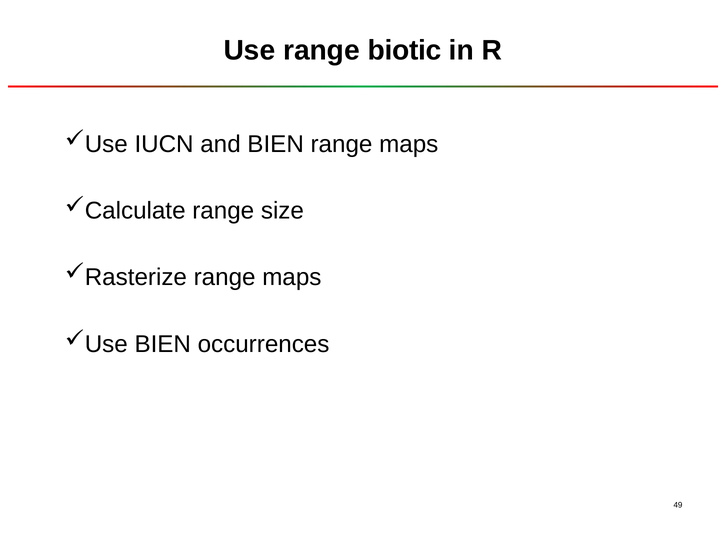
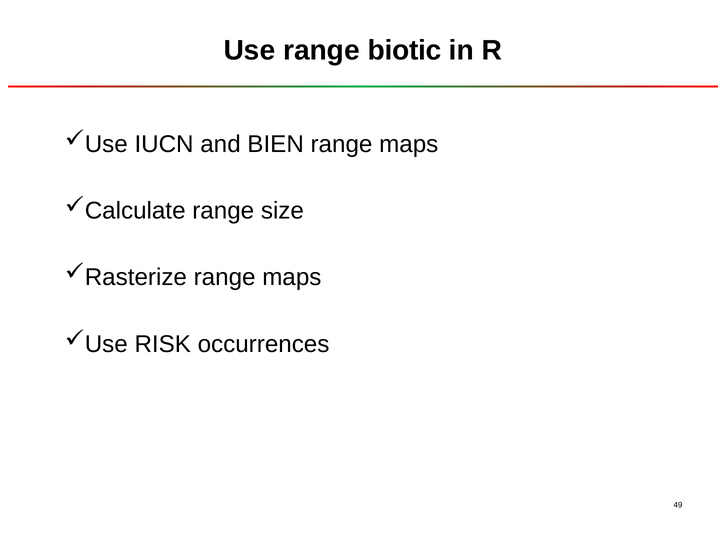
BIEN at (163, 344): BIEN -> RISK
